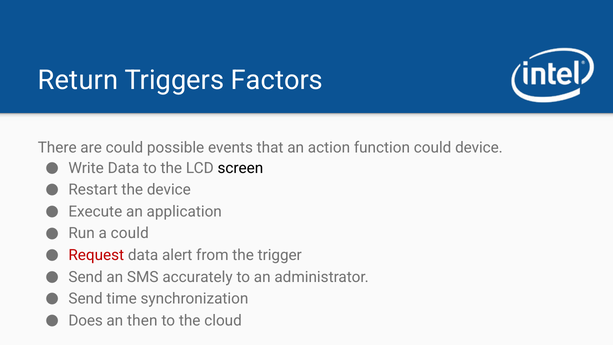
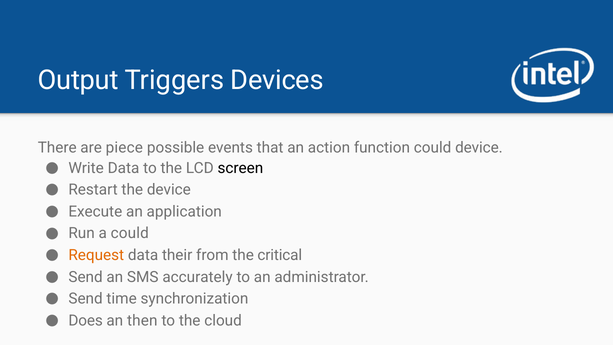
Return: Return -> Output
Factors: Factors -> Devices
are could: could -> piece
Request colour: red -> orange
alert: alert -> their
trigger: trigger -> critical
